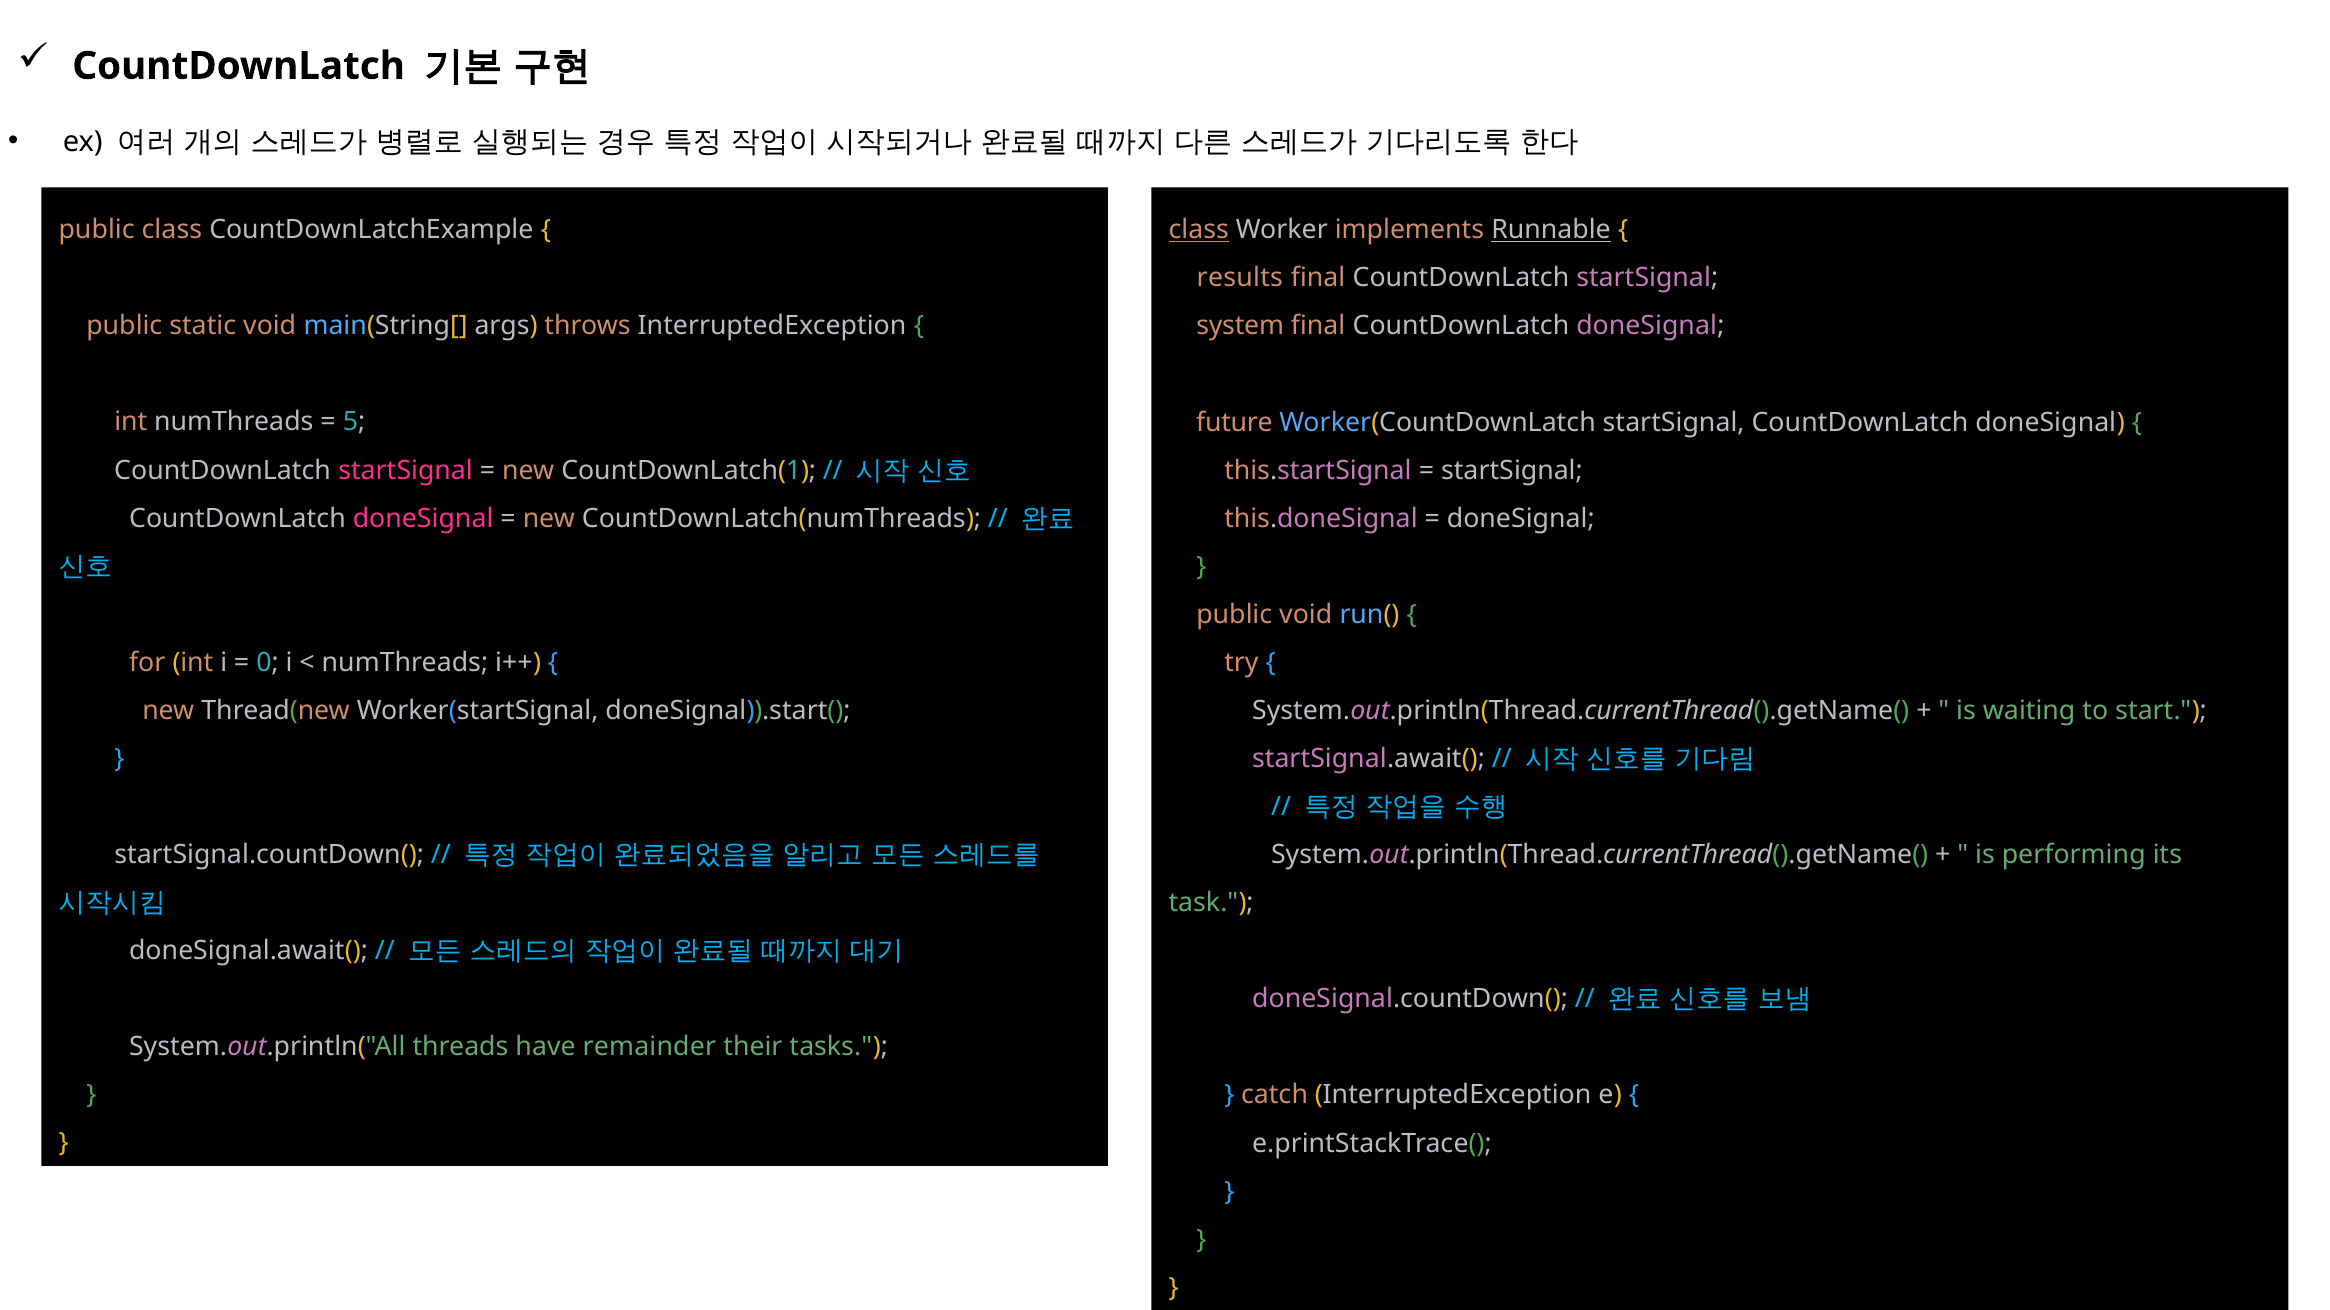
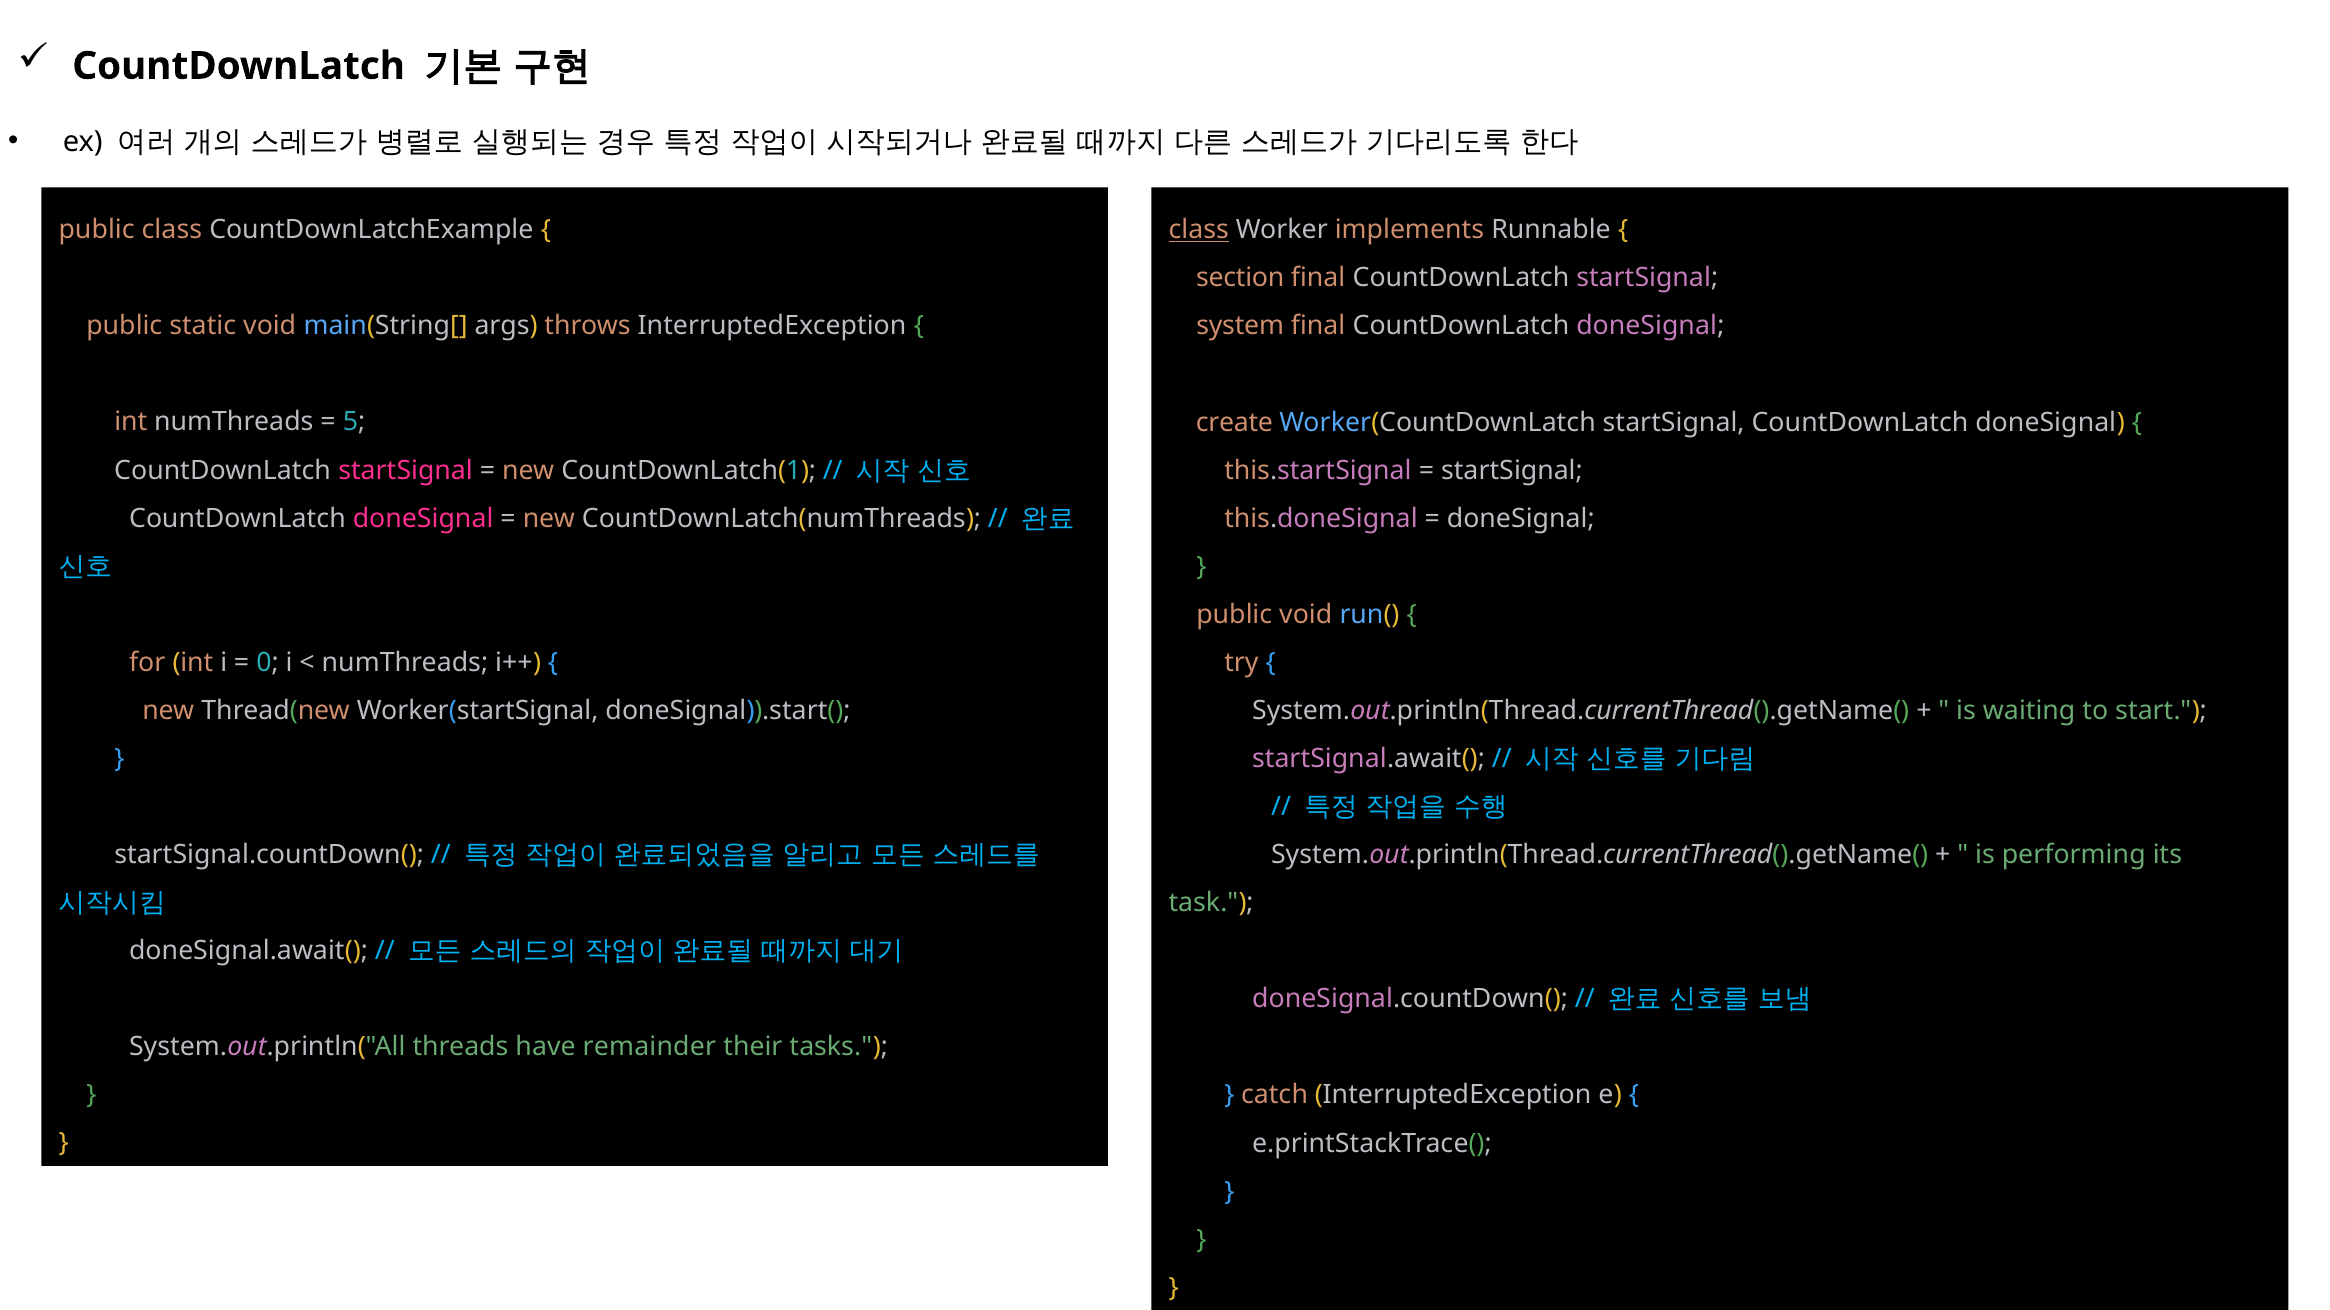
Runnable underline: present -> none
results: results -> section
future: future -> create
